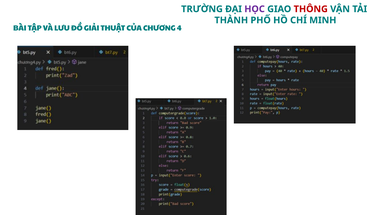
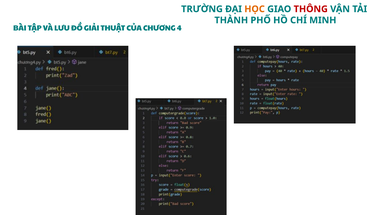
HỌC colour: purple -> orange
